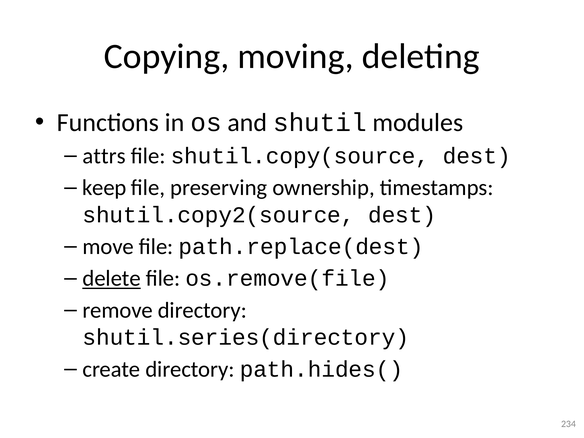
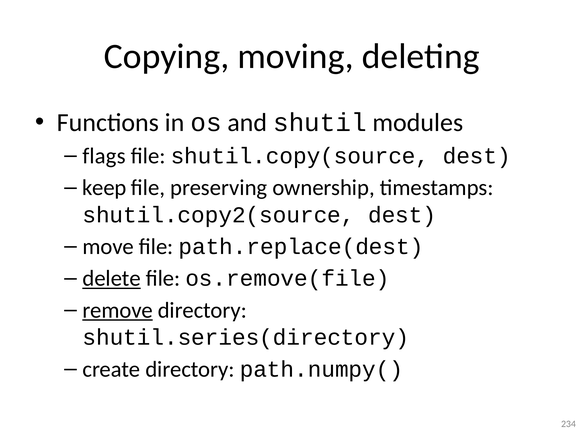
attrs: attrs -> flags
remove underline: none -> present
path.hides(: path.hides( -> path.numpy(
